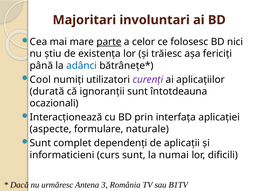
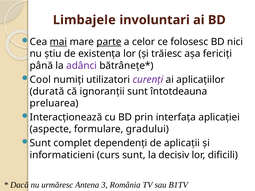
Majoritari: Majoritari -> Limbajele
mai underline: none -> present
adânci colour: blue -> purple
ocazionali: ocazionali -> preluarea
naturale: naturale -> gradului
numai: numai -> decisiv
